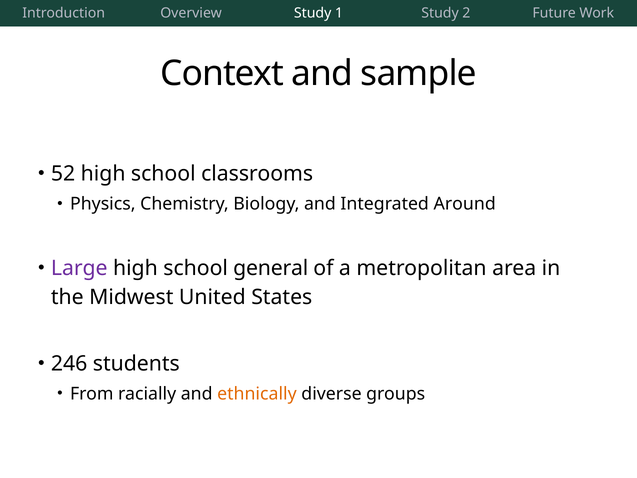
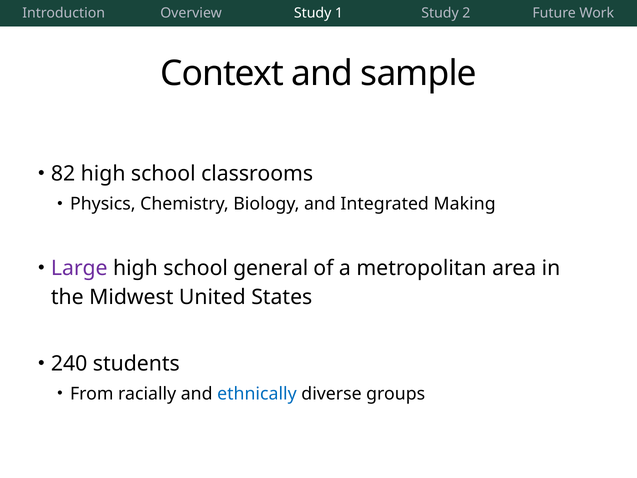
52: 52 -> 82
Around: Around -> Making
246: 246 -> 240
ethnically colour: orange -> blue
